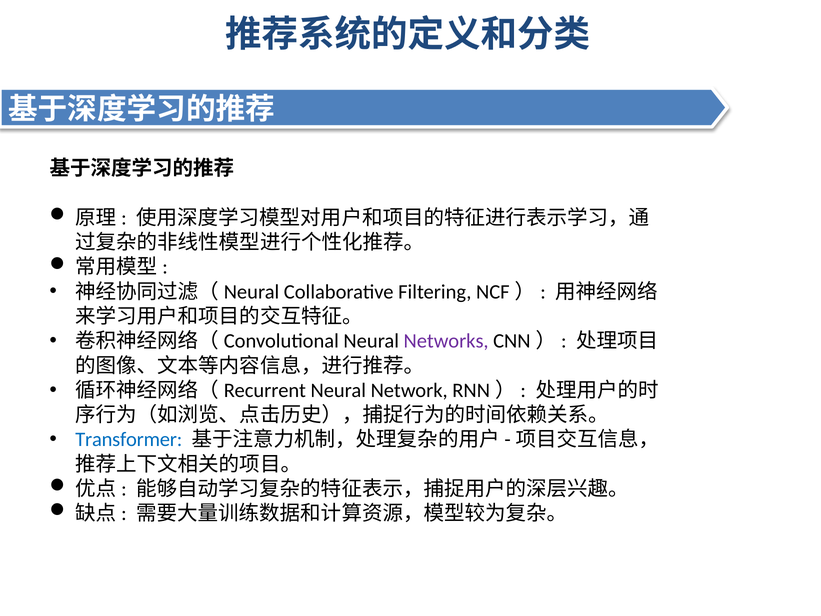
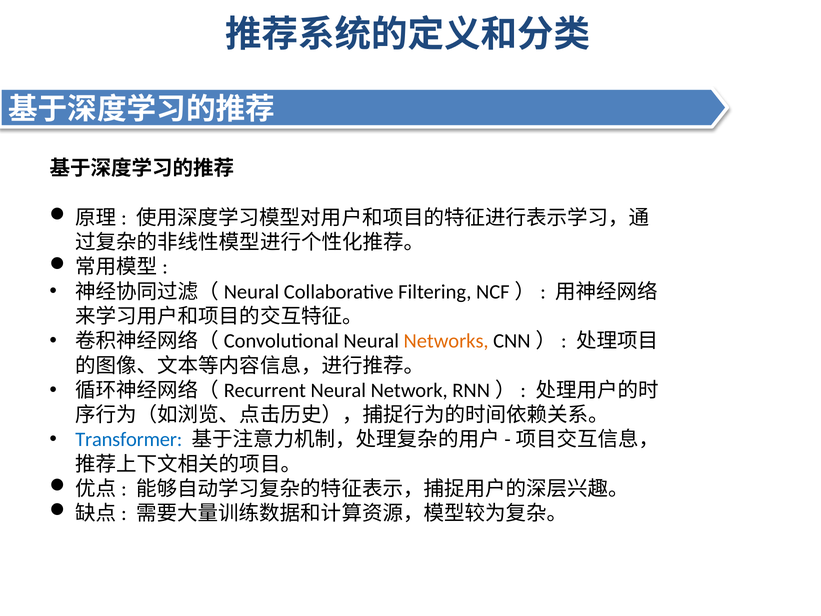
Networks colour: purple -> orange
